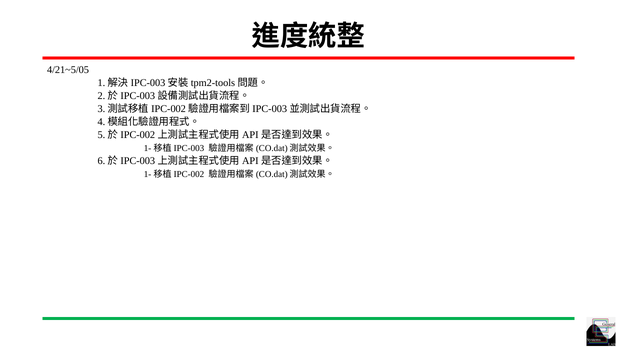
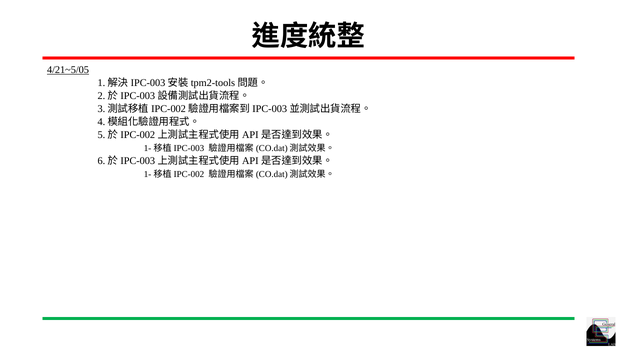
4/21~5/05 underline: none -> present
